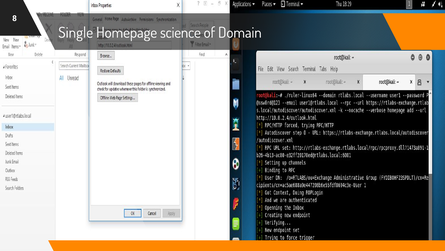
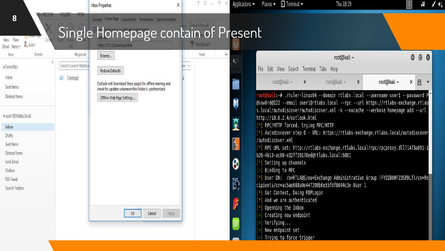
science: science -> contain
Domain: Domain -> Present
